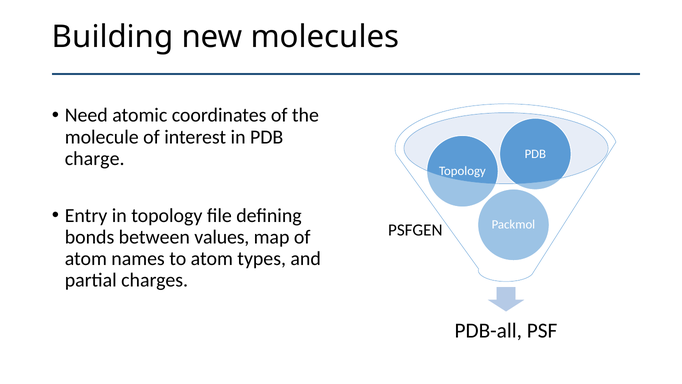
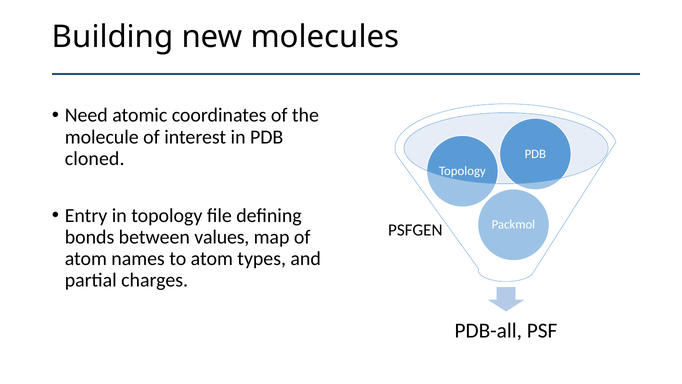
charge: charge -> cloned
